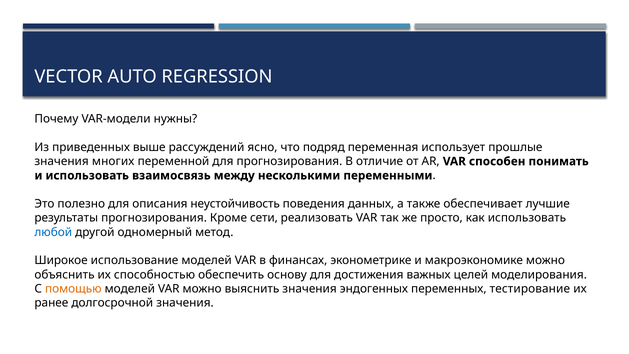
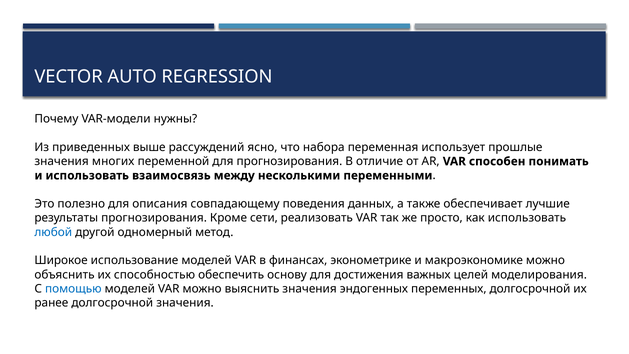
подряд: подряд -> набора
неустойчивость: неустойчивость -> совпадающему
помощью colour: orange -> blue
переменных тестирование: тестирование -> долгосрочной
